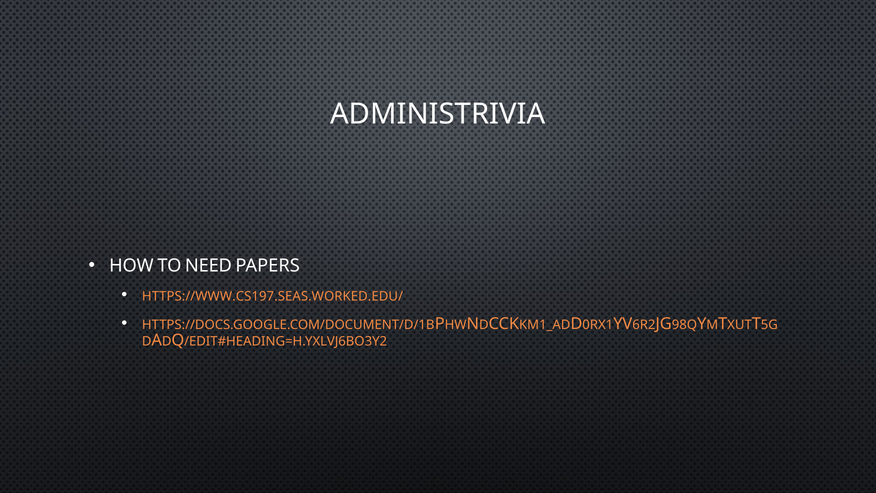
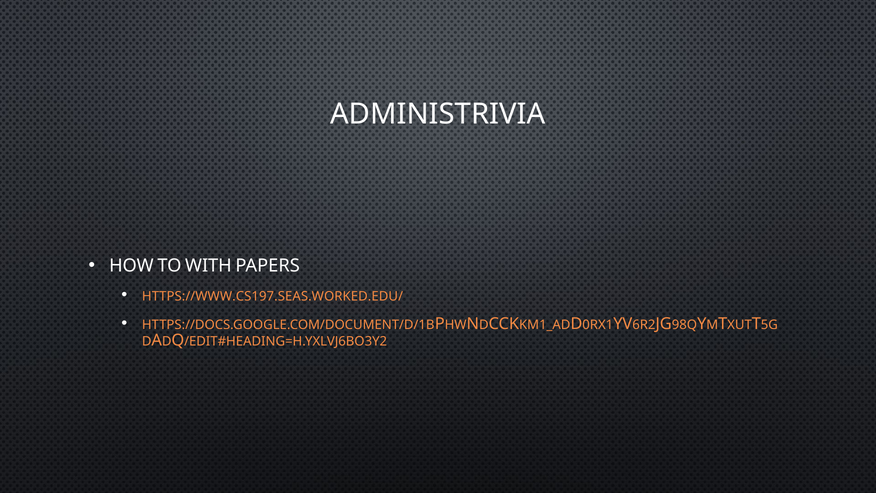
NEED: NEED -> WITH
